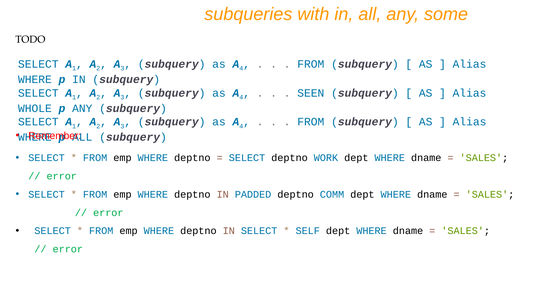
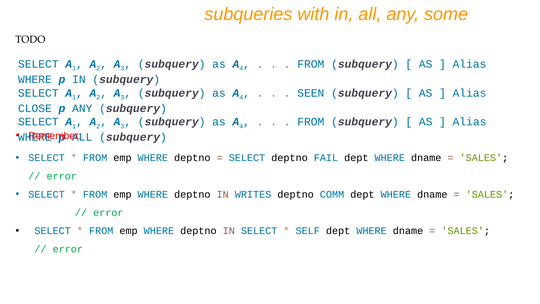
WHOLE: WHOLE -> CLOSE
WORK: WORK -> FAIL
PADDED: PADDED -> WRITES
